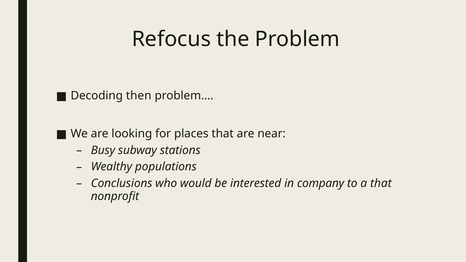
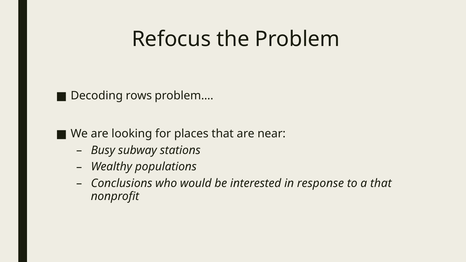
then: then -> rows
company: company -> response
